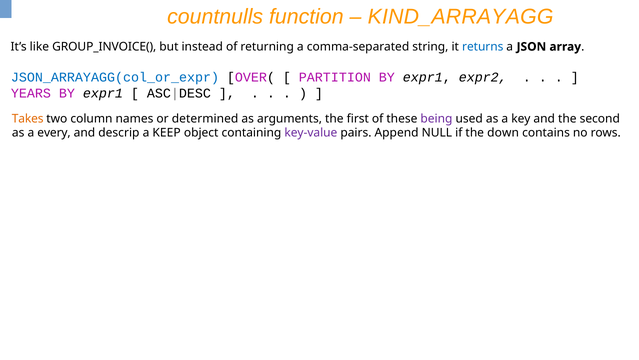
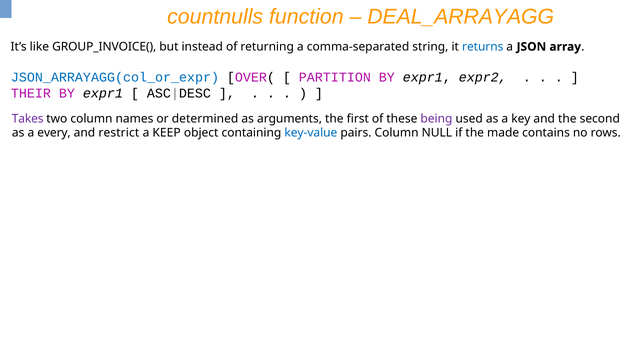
KIND_ARRAYAGG: KIND_ARRAYAGG -> DEAL_ARRAYAGG
YEARS: YEARS -> THEIR
Takes colour: orange -> purple
descrip: descrip -> restrict
key-value colour: purple -> blue
pairs Append: Append -> Column
down: down -> made
